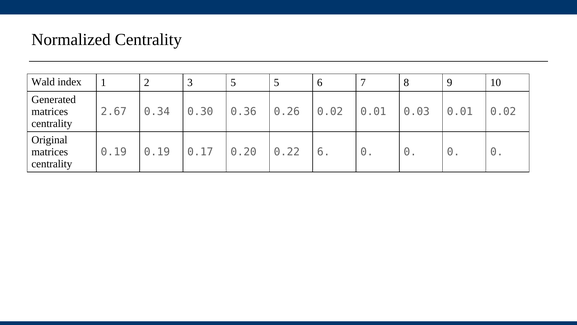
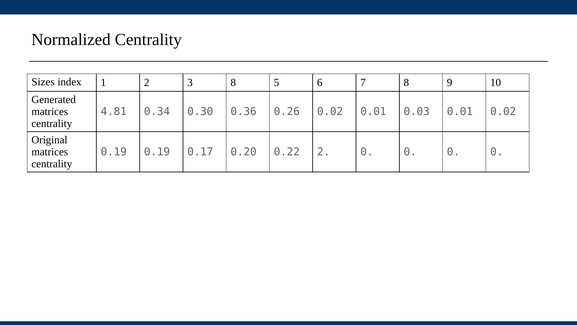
Wald: Wald -> Sizes
3 5: 5 -> 8
2.67: 2.67 -> 4.81
0.22 6: 6 -> 2
